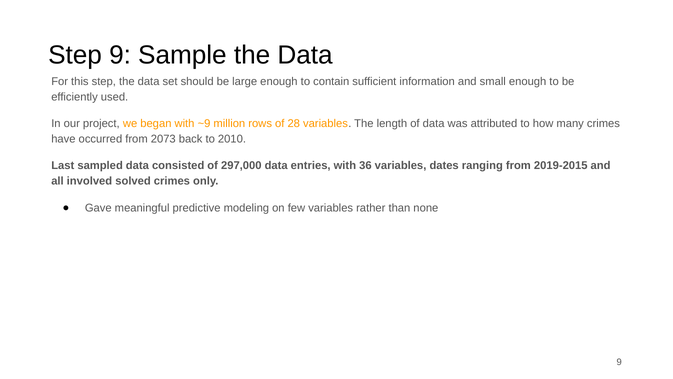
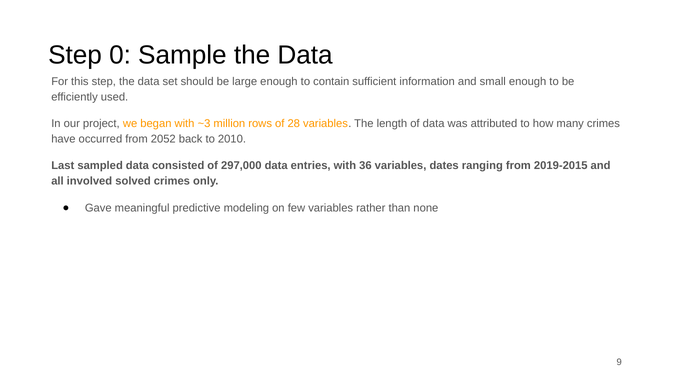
Step 9: 9 -> 0
~9: ~9 -> ~3
2073: 2073 -> 2052
